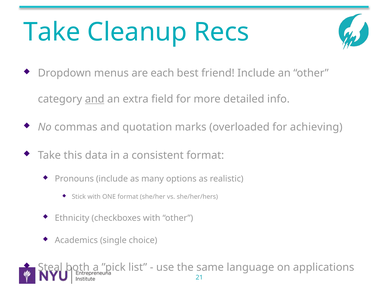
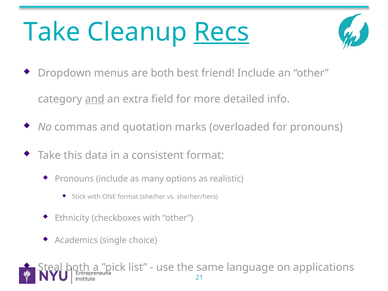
Recs underline: none -> present
are each: each -> both
for achieving: achieving -> pronouns
